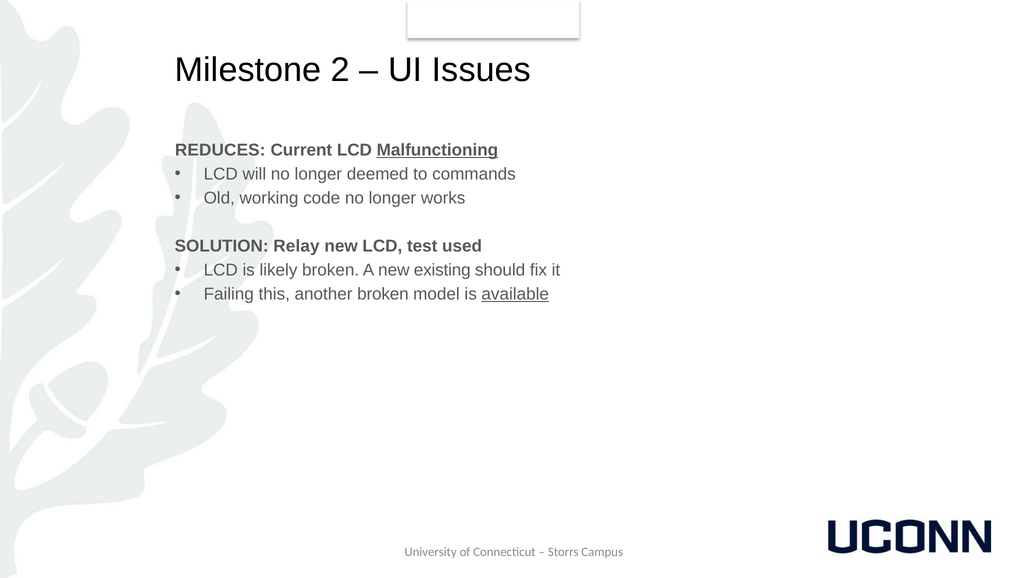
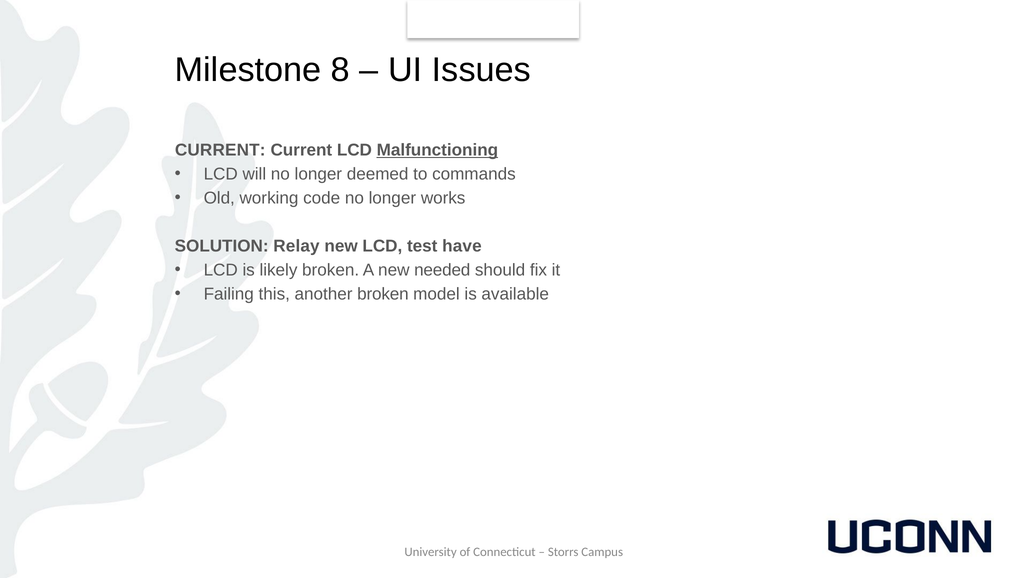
2: 2 -> 8
REDUCES at (220, 150): REDUCES -> CURRENT
used: used -> have
existing: existing -> needed
available underline: present -> none
